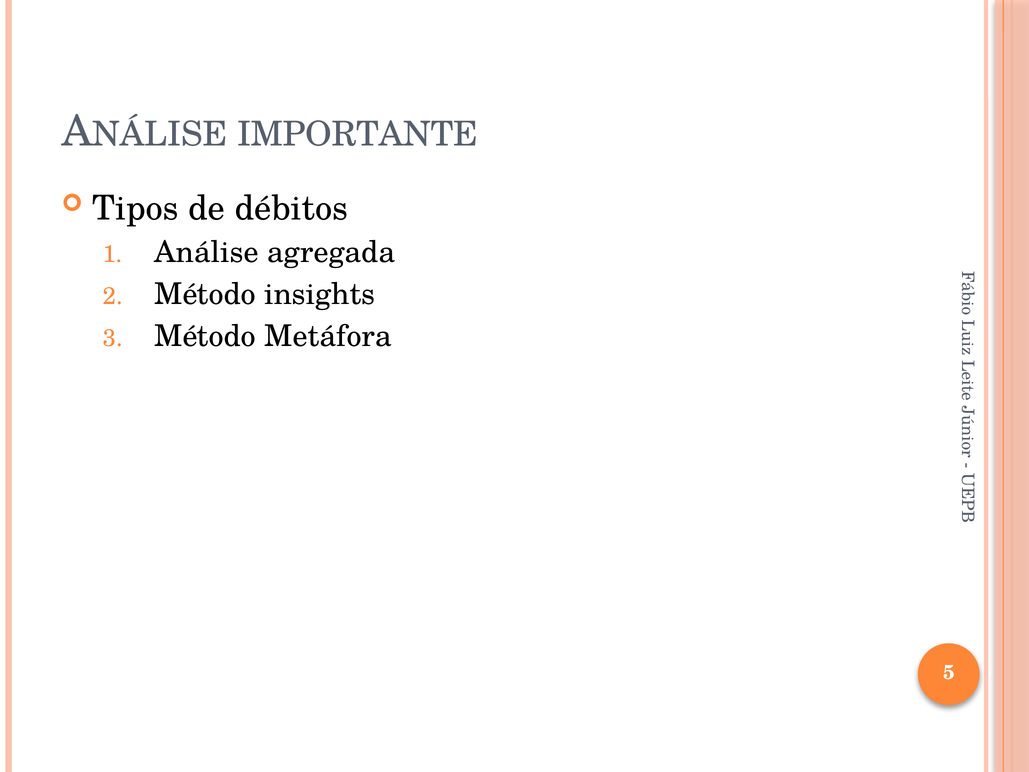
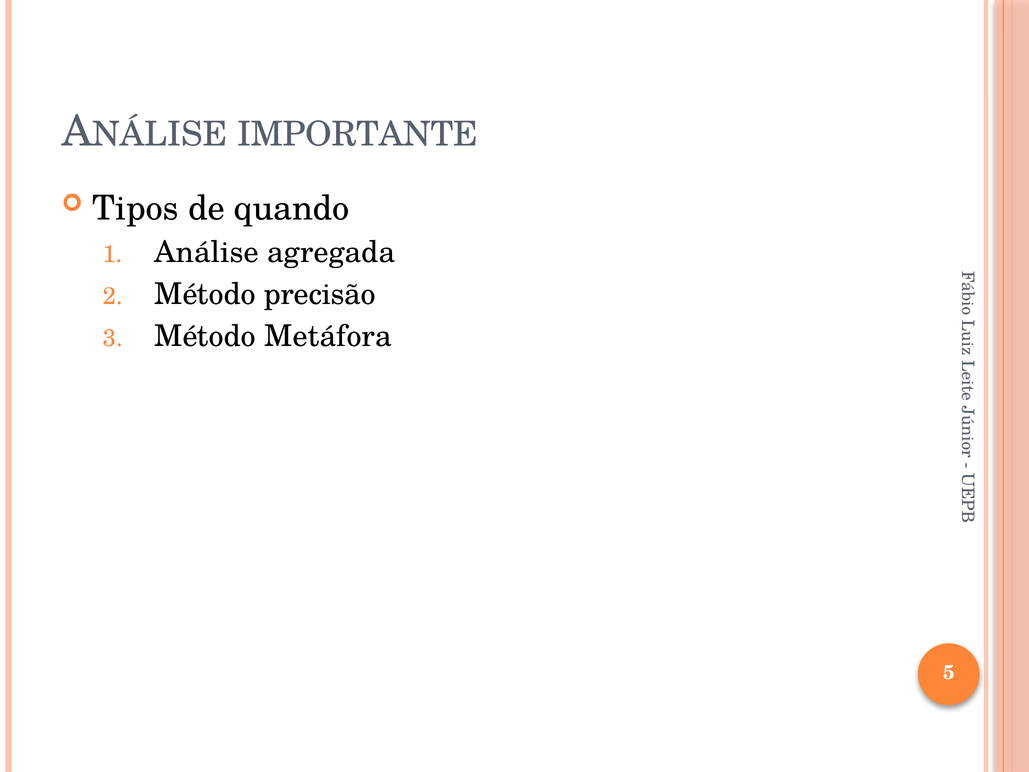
débitos: débitos -> quando
insights: insights -> precisão
